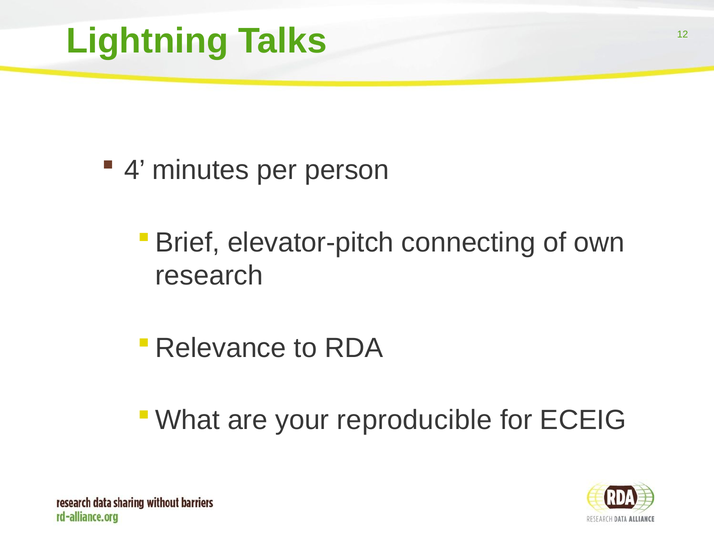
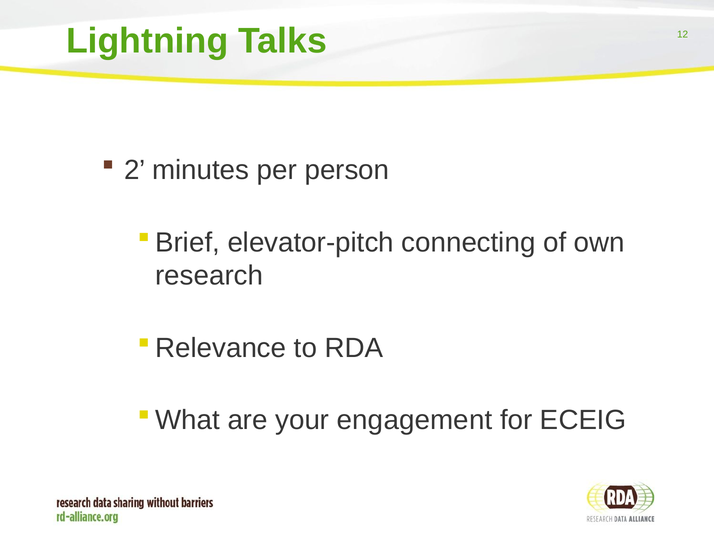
4: 4 -> 2
reproducible: reproducible -> engagement
